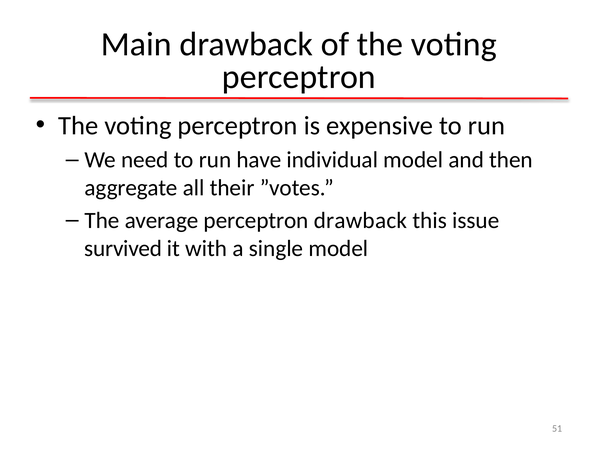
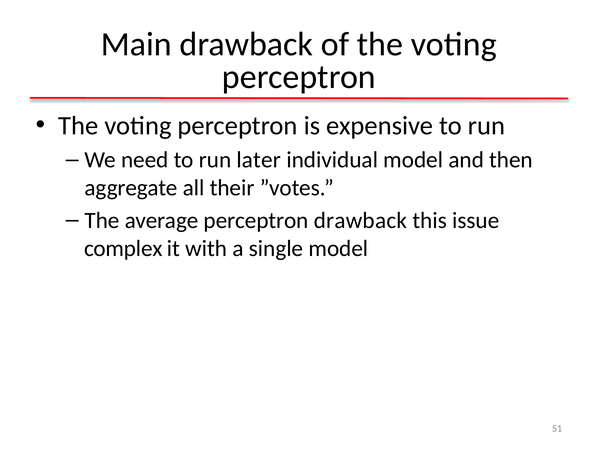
have: have -> later
survived: survived -> complex
